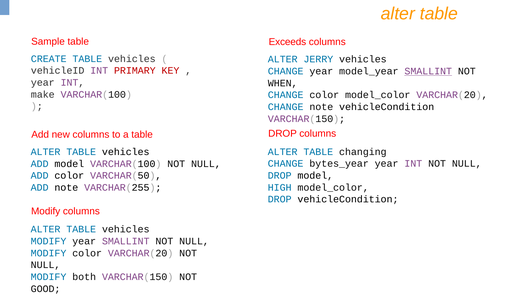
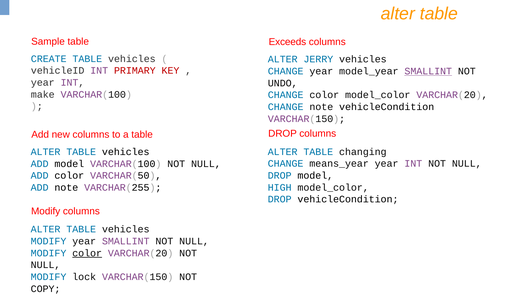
WHEN: WHEN -> UNDO
bytes_year: bytes_year -> means_year
color at (87, 253) underline: none -> present
both: both -> lock
GOOD: GOOD -> COPY
